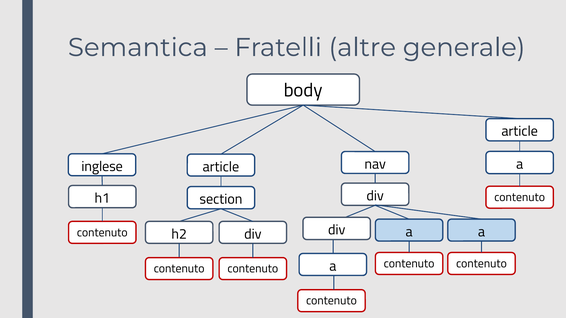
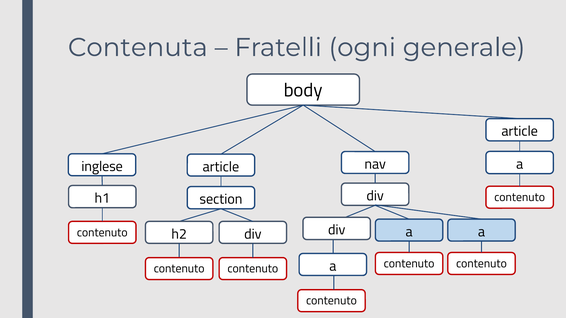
Semantica: Semantica -> Contenuta
altre: altre -> ogni
